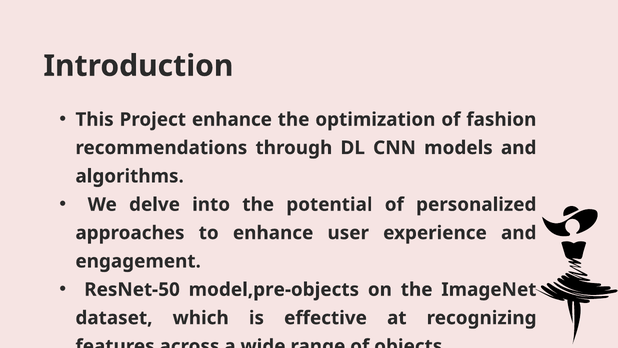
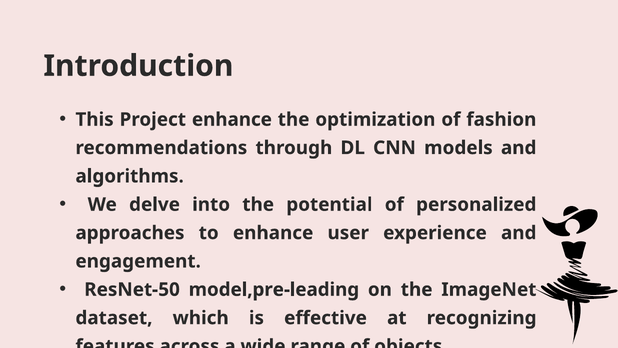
model,pre-objects: model,pre-objects -> model,pre-leading
